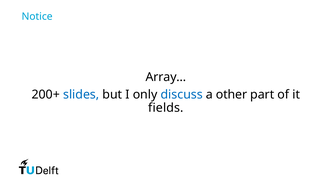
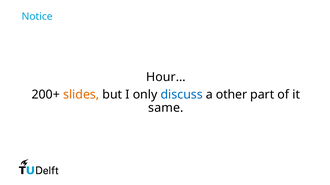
Array…: Array… -> Hour…
slides colour: blue -> orange
fields: fields -> same
